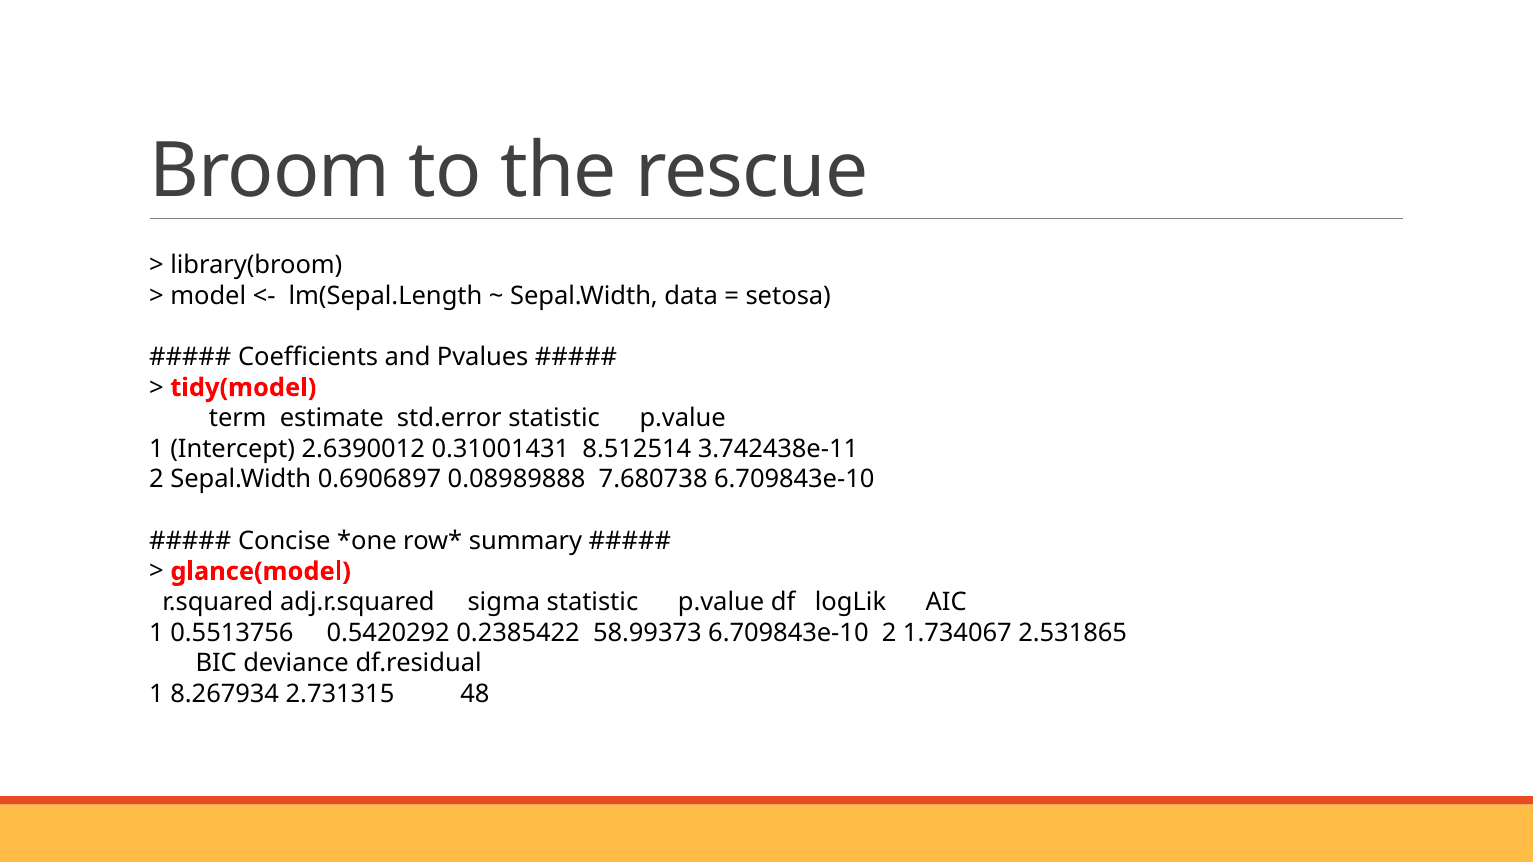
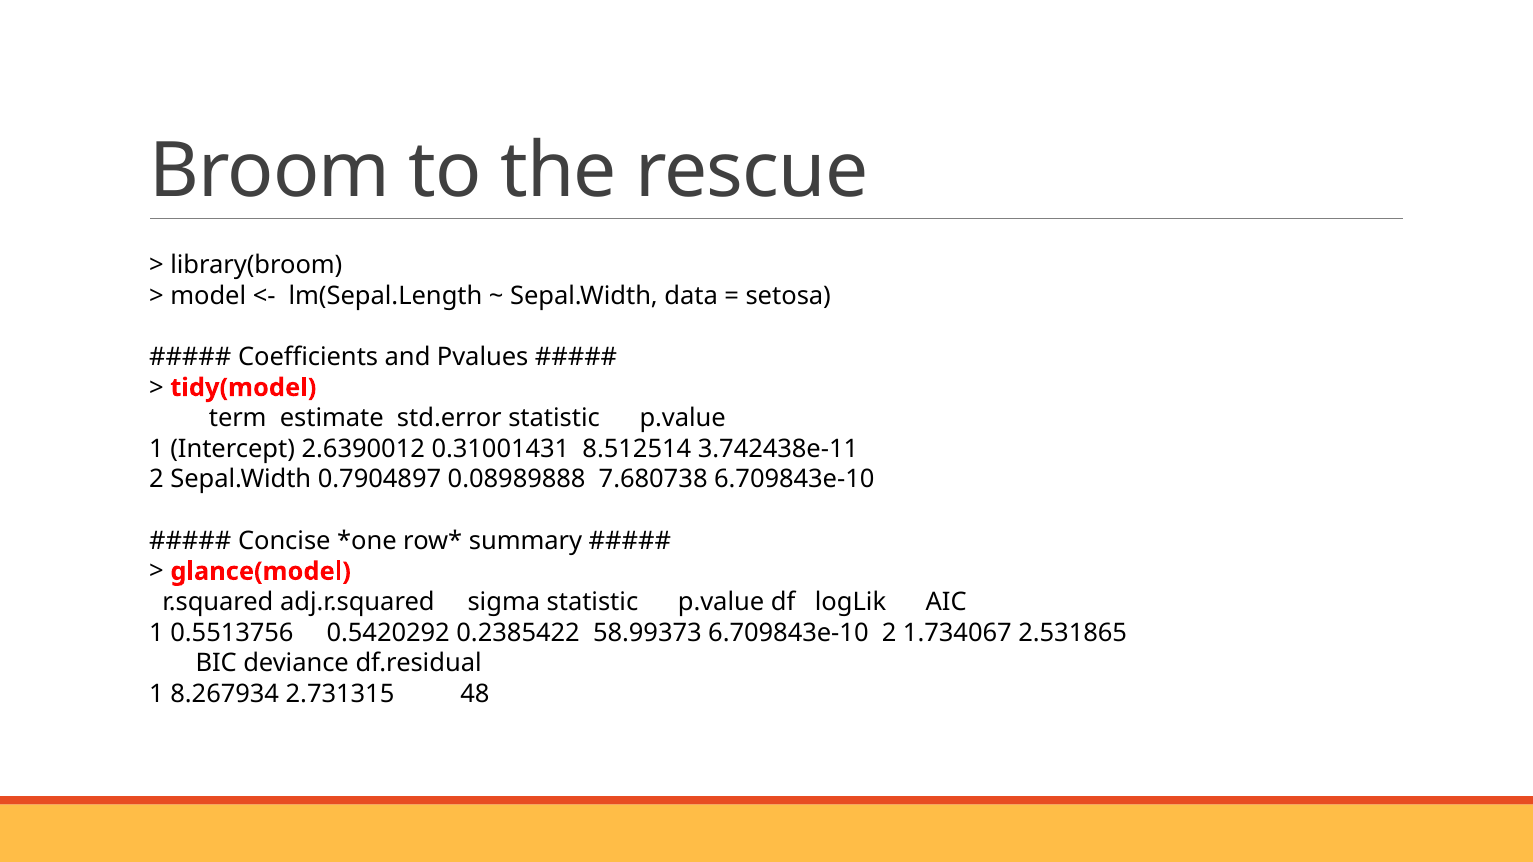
0.6906897: 0.6906897 -> 0.7904897
